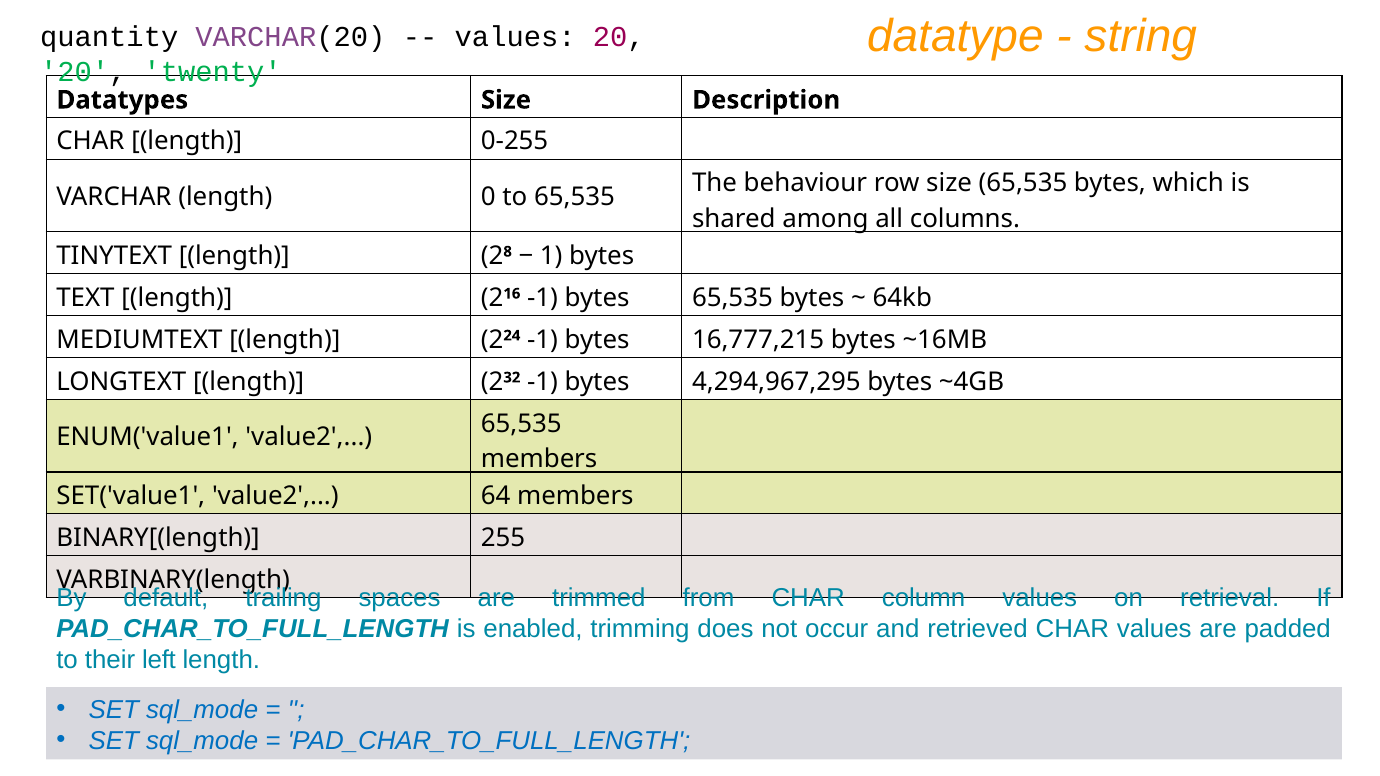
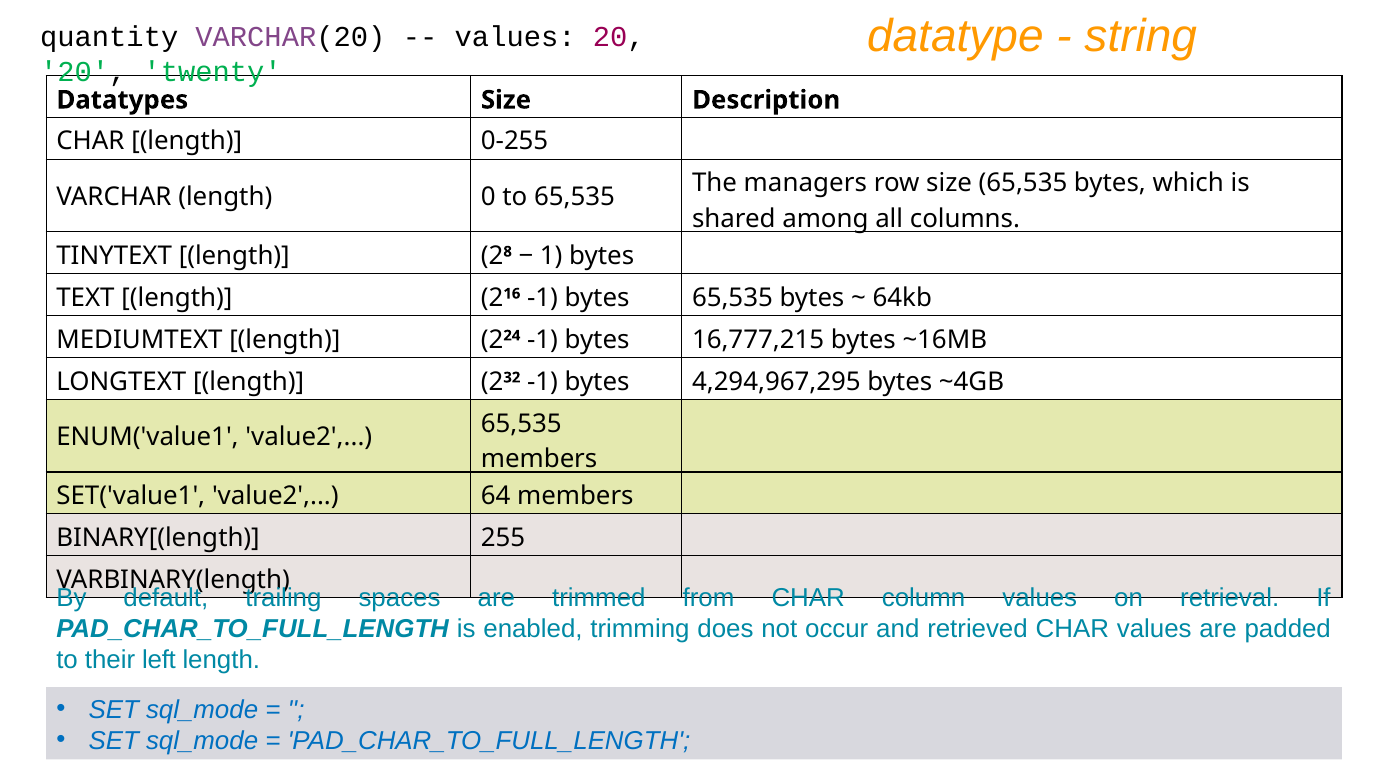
behaviour: behaviour -> managers
